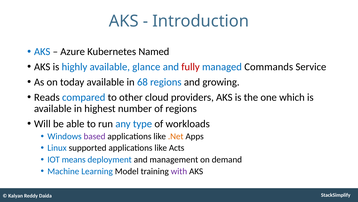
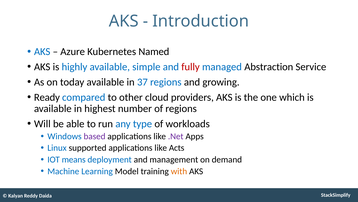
glance: glance -> simple
Commands: Commands -> Abstraction
68: 68 -> 37
Reads: Reads -> Ready
.Net colour: orange -> purple
with colour: purple -> orange
